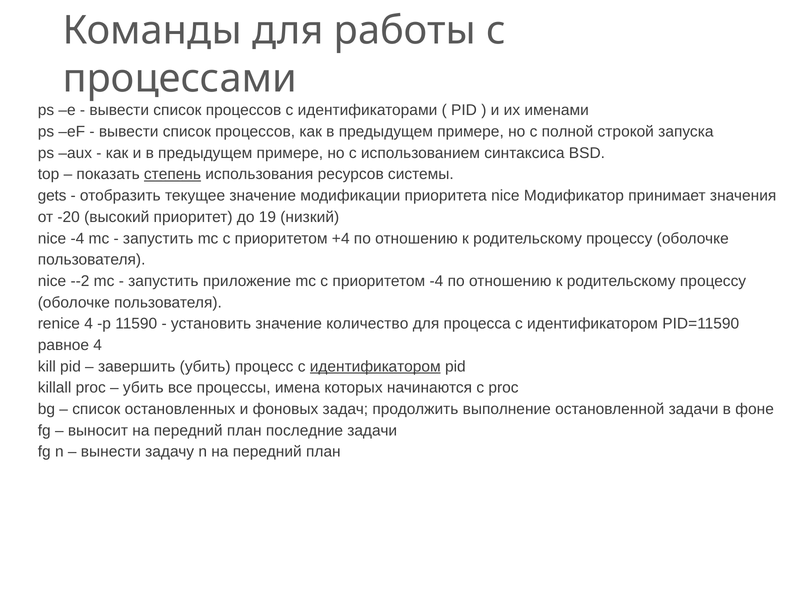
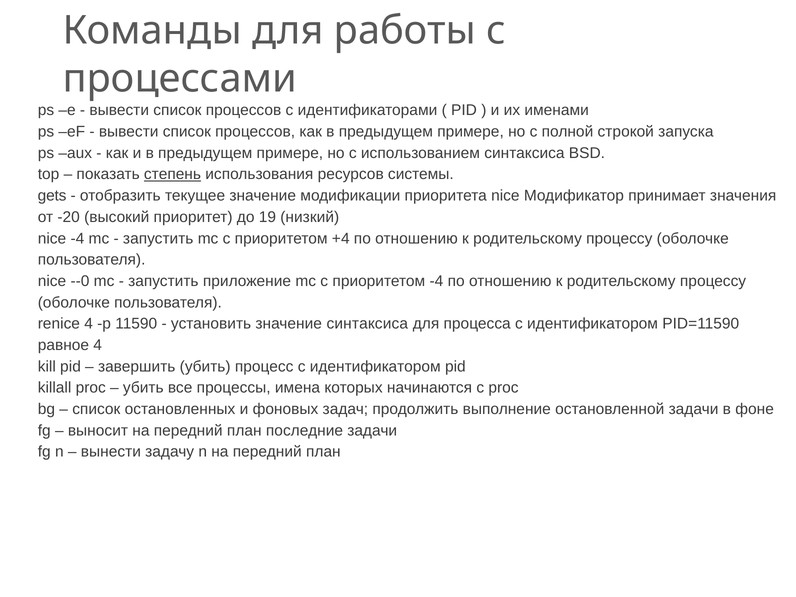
--2: --2 -> --0
значение количество: количество -> синтаксиса
идентификатором at (375, 366) underline: present -> none
